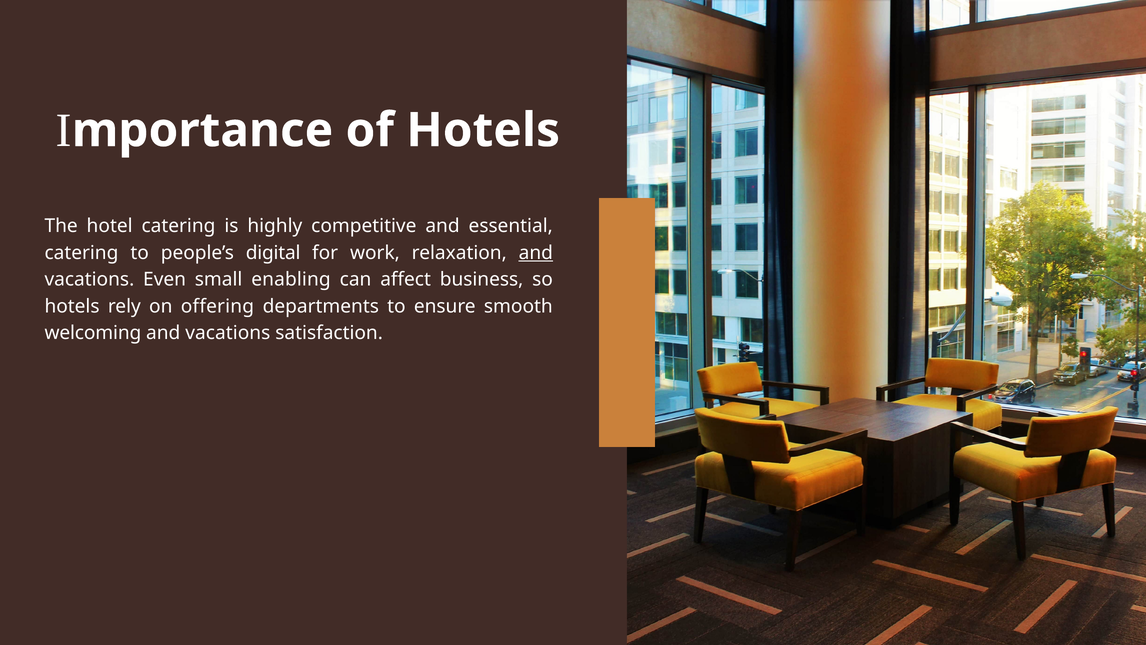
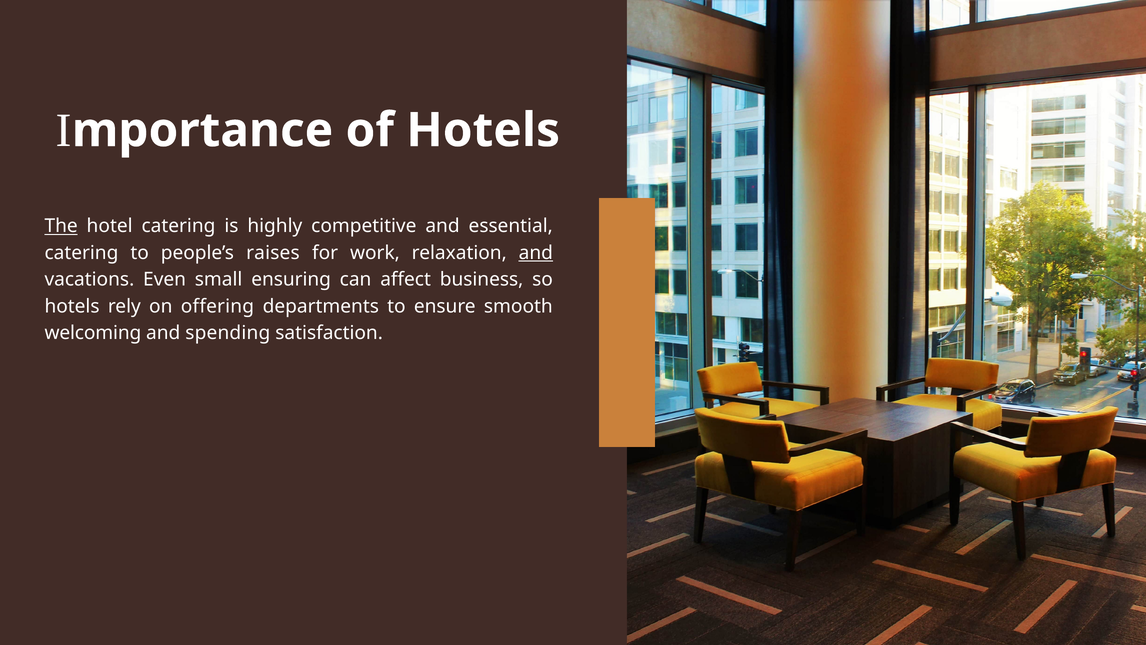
The underline: none -> present
digital: digital -> raises
enabling: enabling -> ensuring
vacations at (228, 333): vacations -> spending
